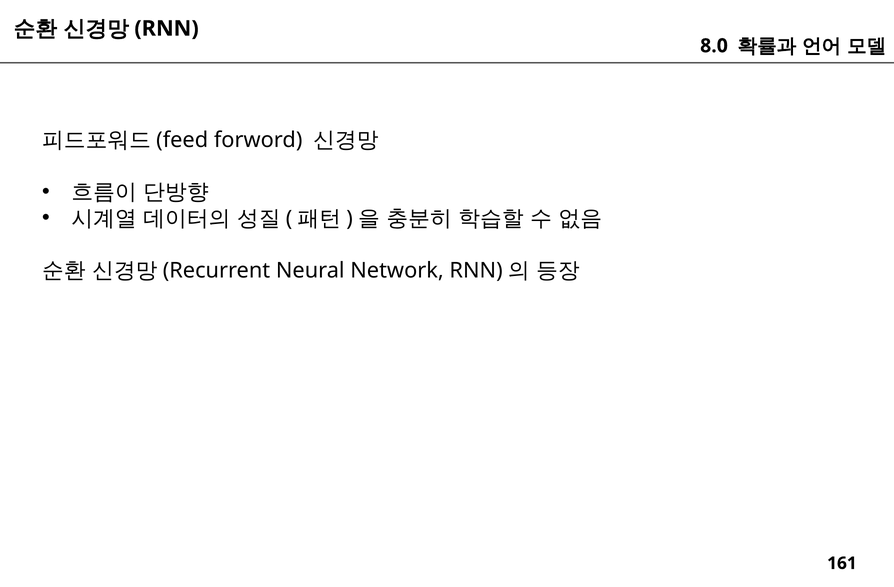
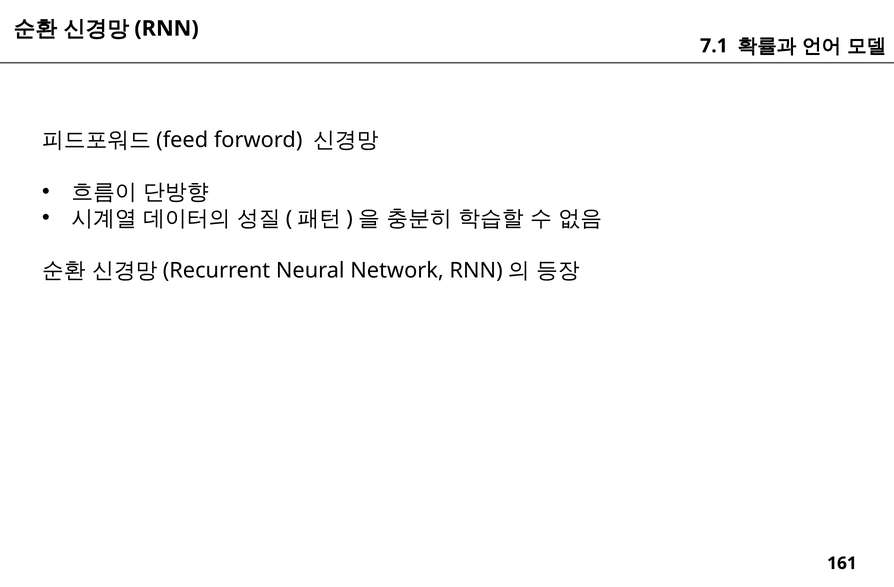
8.0: 8.0 -> 7.1
